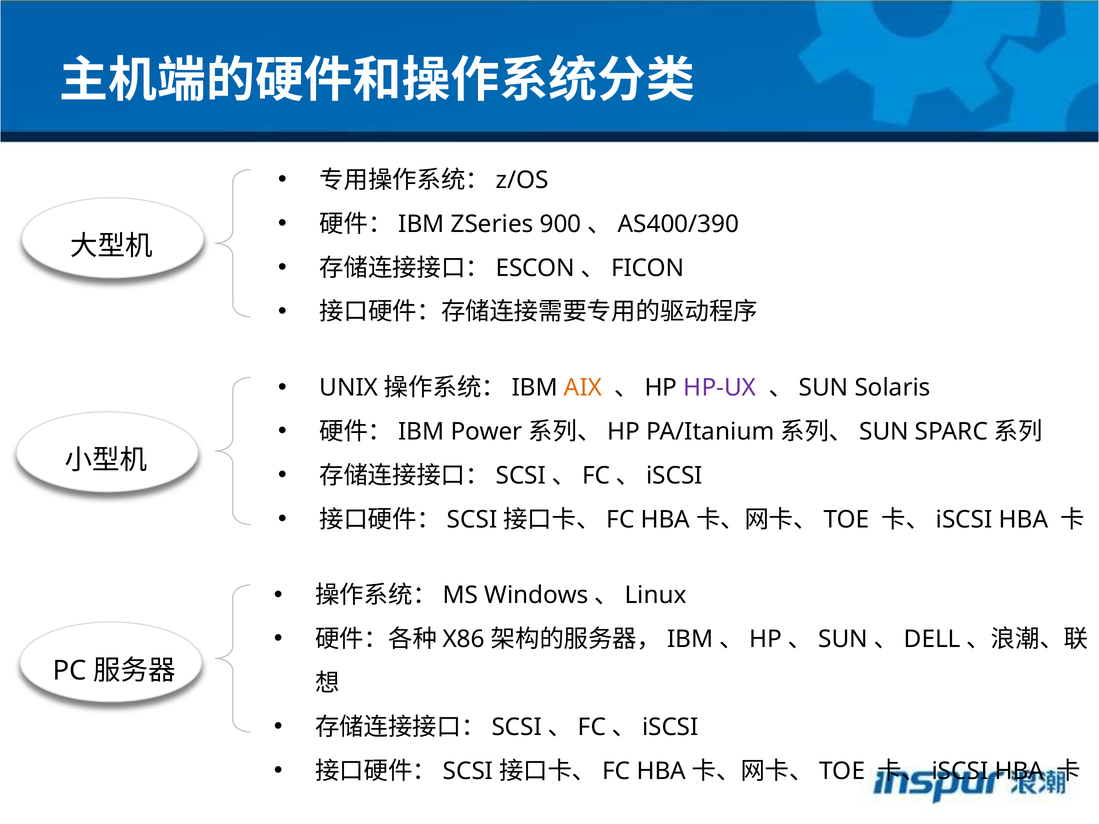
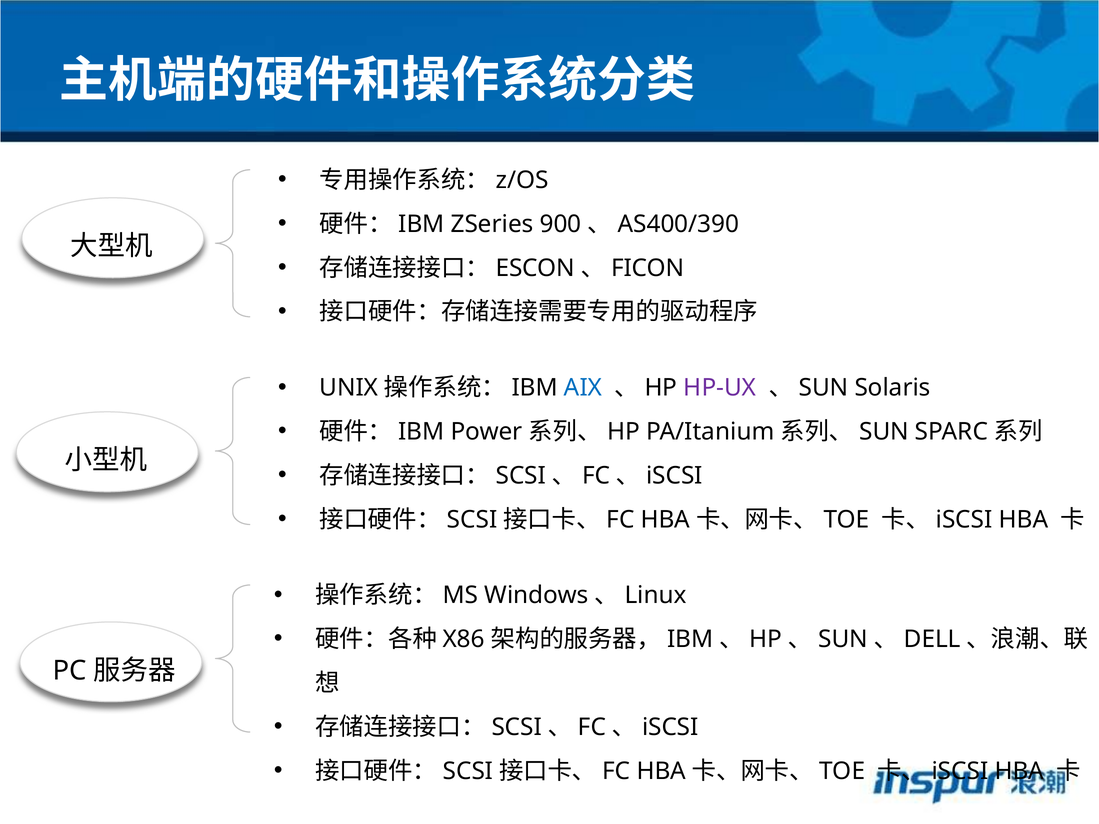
AIX colour: orange -> blue
